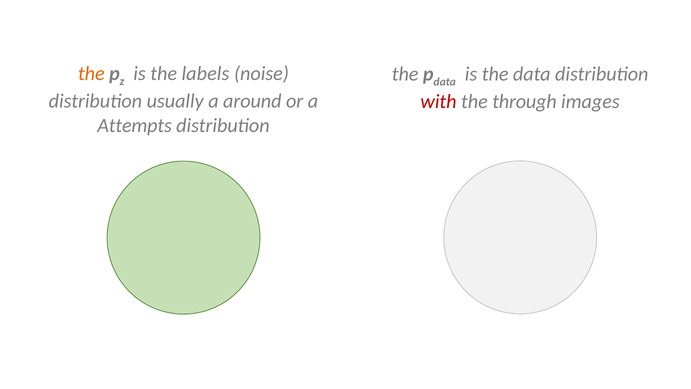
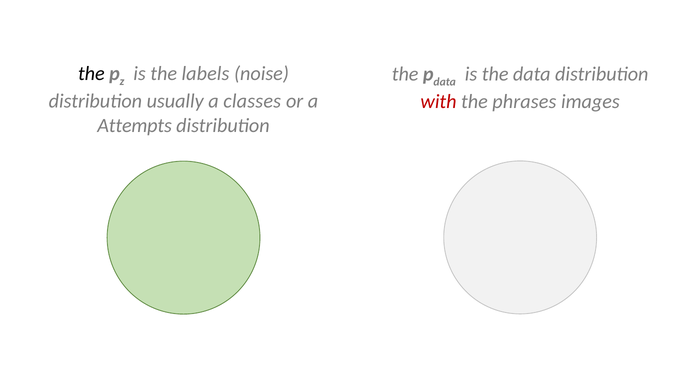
the at (91, 74) colour: orange -> black
around: around -> classes
through: through -> phrases
